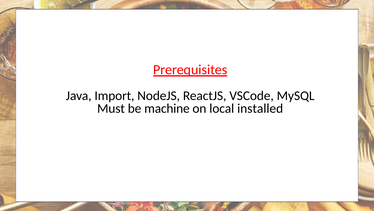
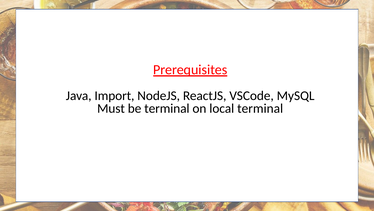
be machine: machine -> terminal
local installed: installed -> terminal
